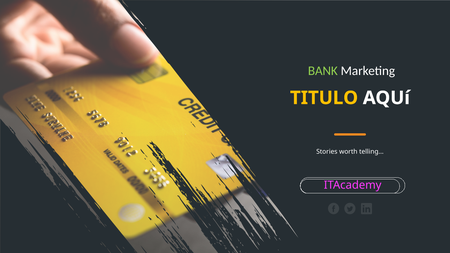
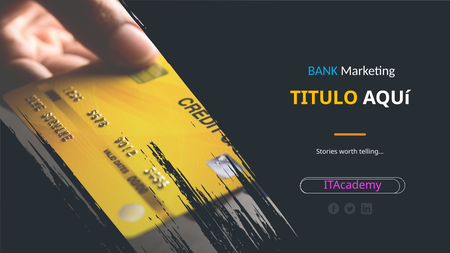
BANK colour: light green -> light blue
